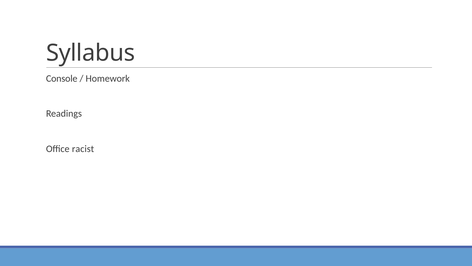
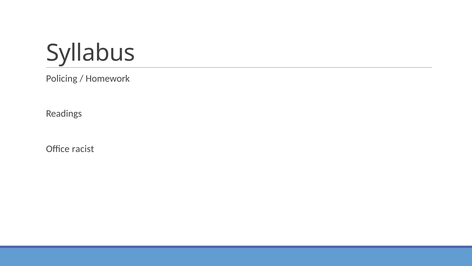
Console: Console -> Policing
